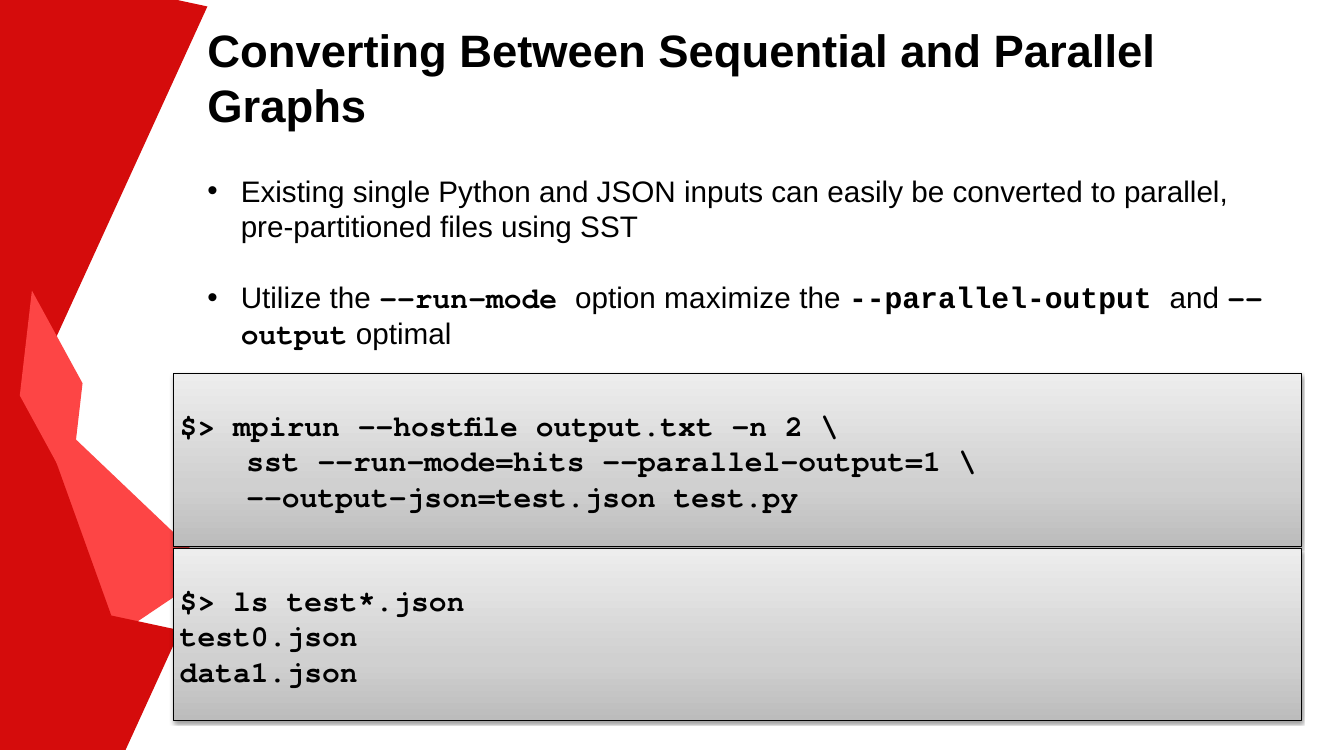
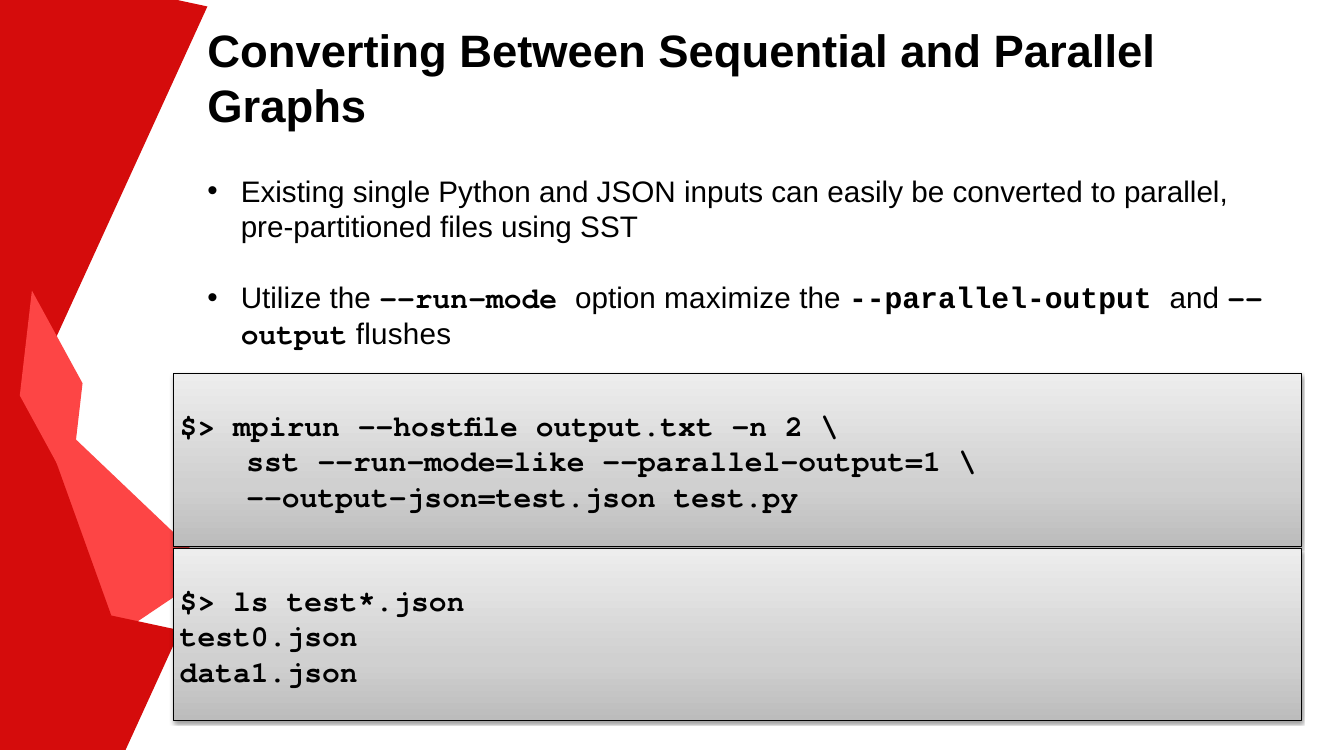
optimal: optimal -> flushes
--run-mode=hits: --run-mode=hits -> --run-mode=like
